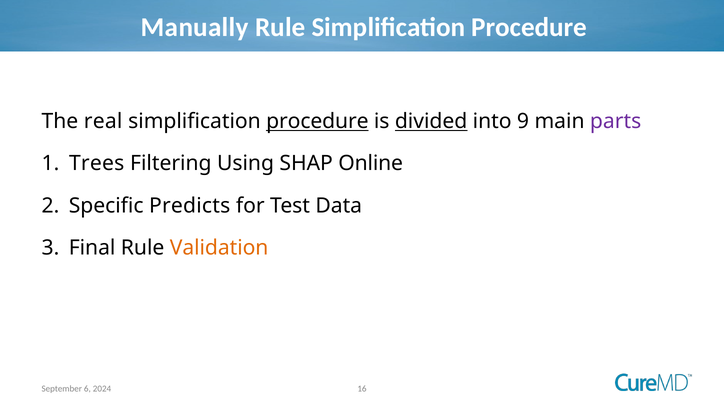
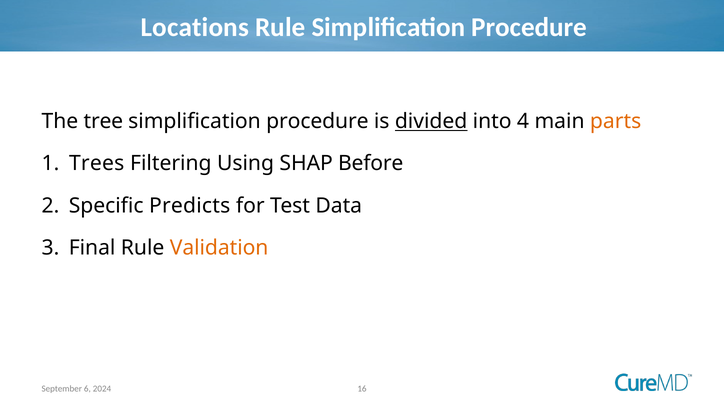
Manually: Manually -> Locations
real: real -> tree
procedure at (317, 121) underline: present -> none
9: 9 -> 4
parts colour: purple -> orange
Online: Online -> Before
